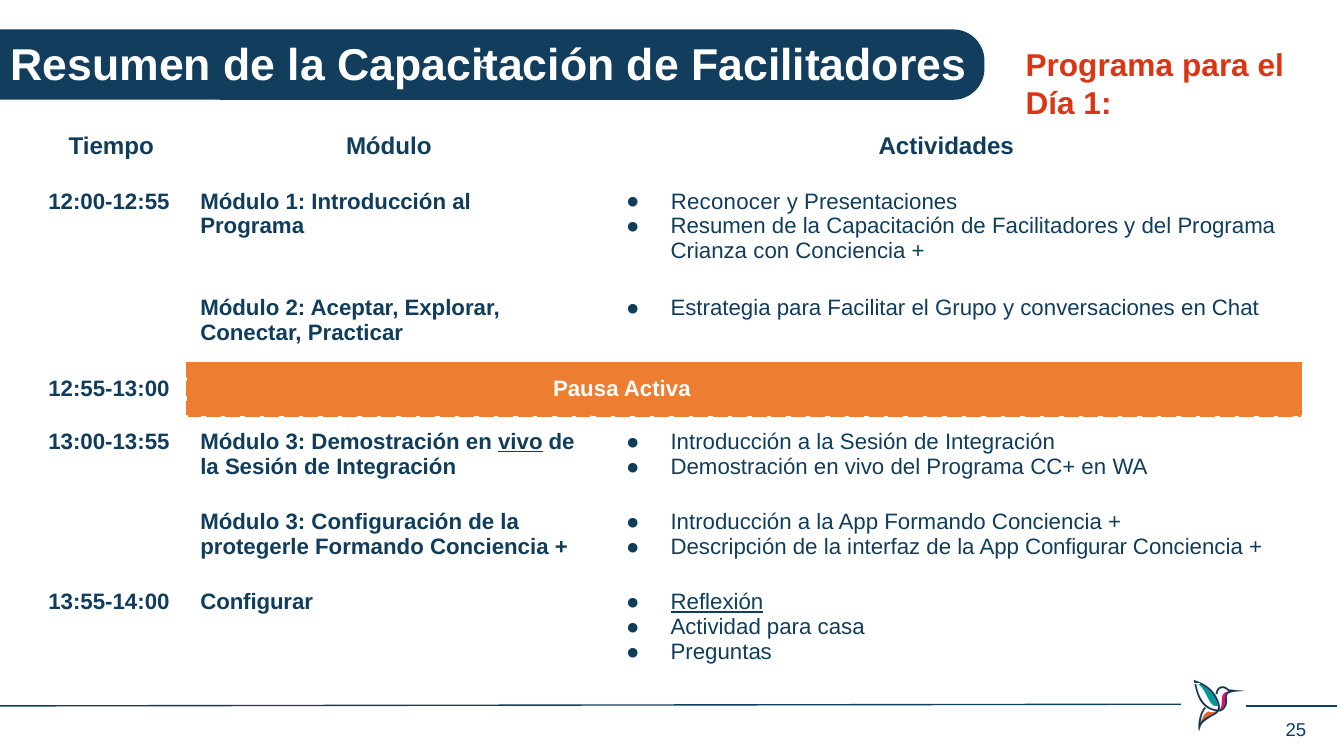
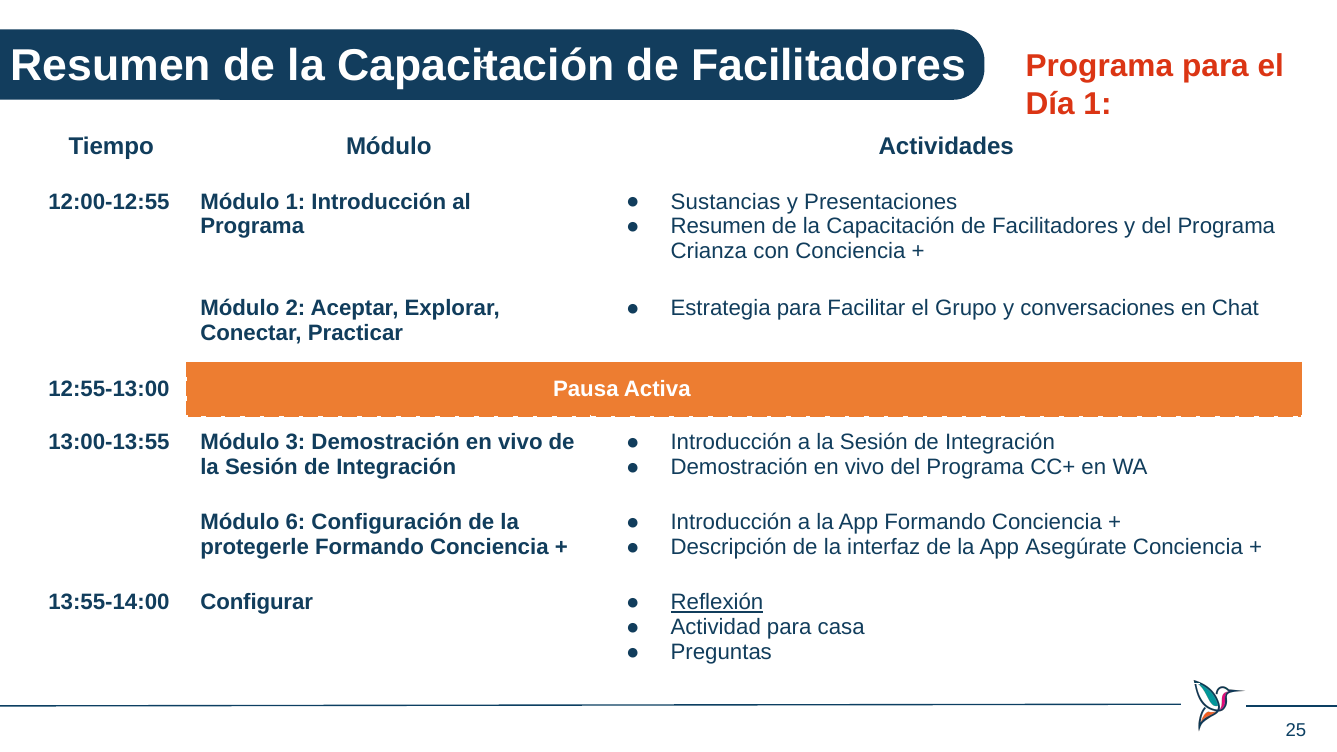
Reconocer: Reconocer -> Sustancias
vivo at (520, 442) underline: present -> none
3 at (295, 522): 3 -> 6
App Configurar: Configurar -> Asegúrate
